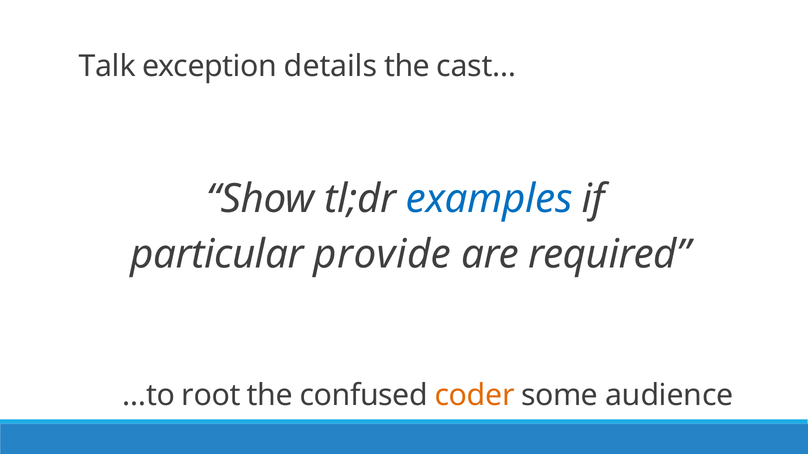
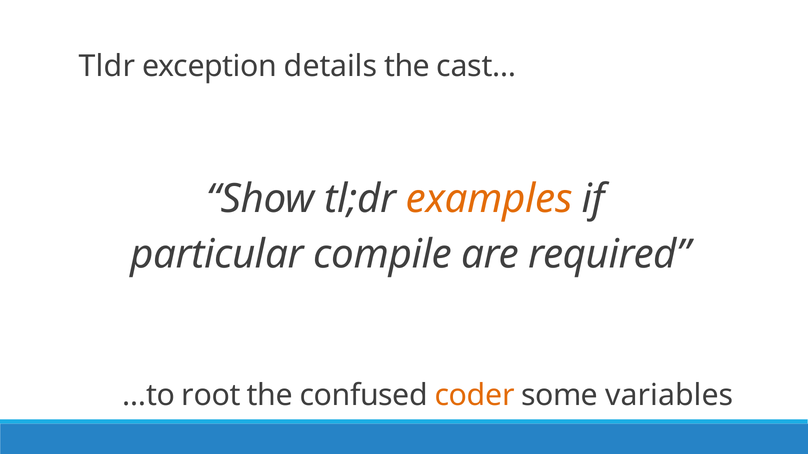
Talk: Talk -> Tldr
examples colour: blue -> orange
provide: provide -> compile
audience: audience -> variables
